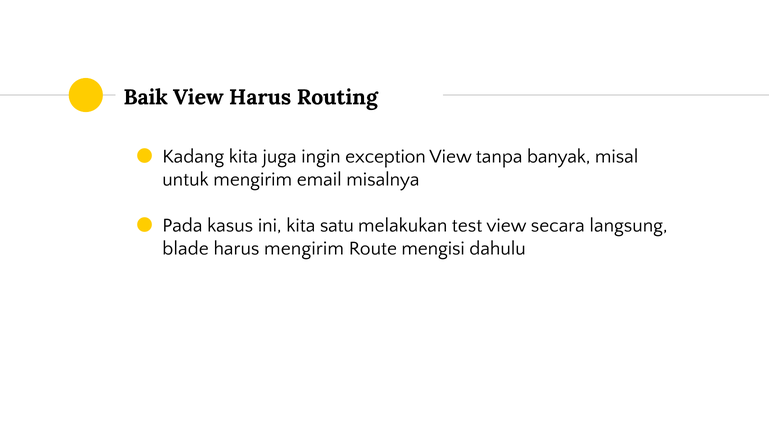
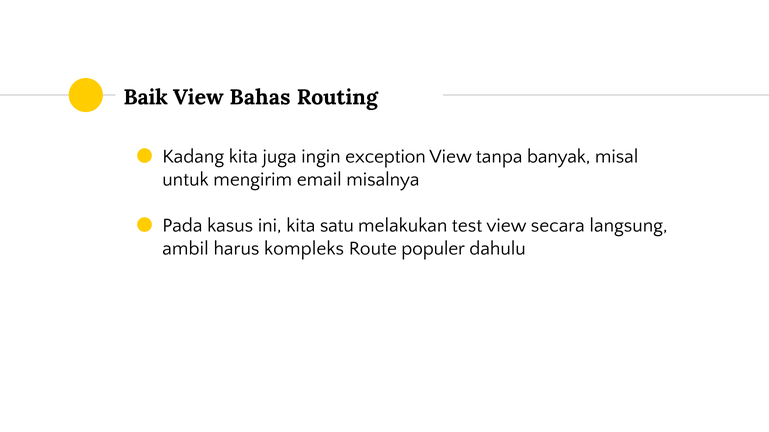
View Harus: Harus -> Bahas
blade: blade -> ambil
harus mengirim: mengirim -> kompleks
mengisi: mengisi -> populer
